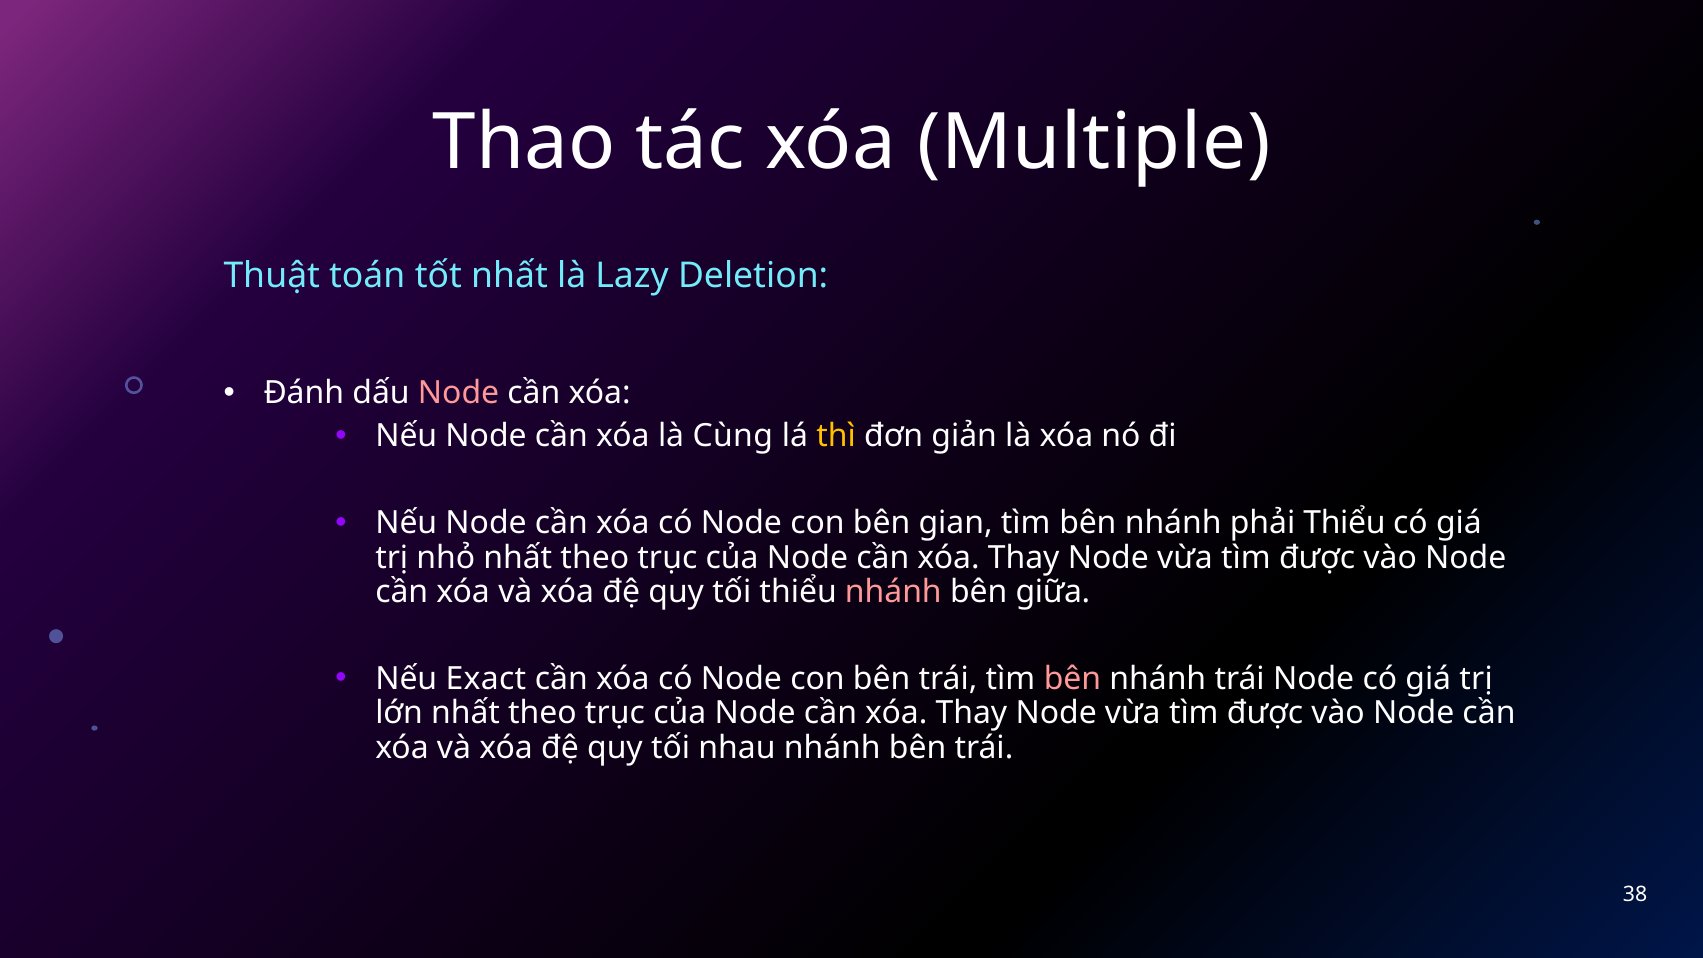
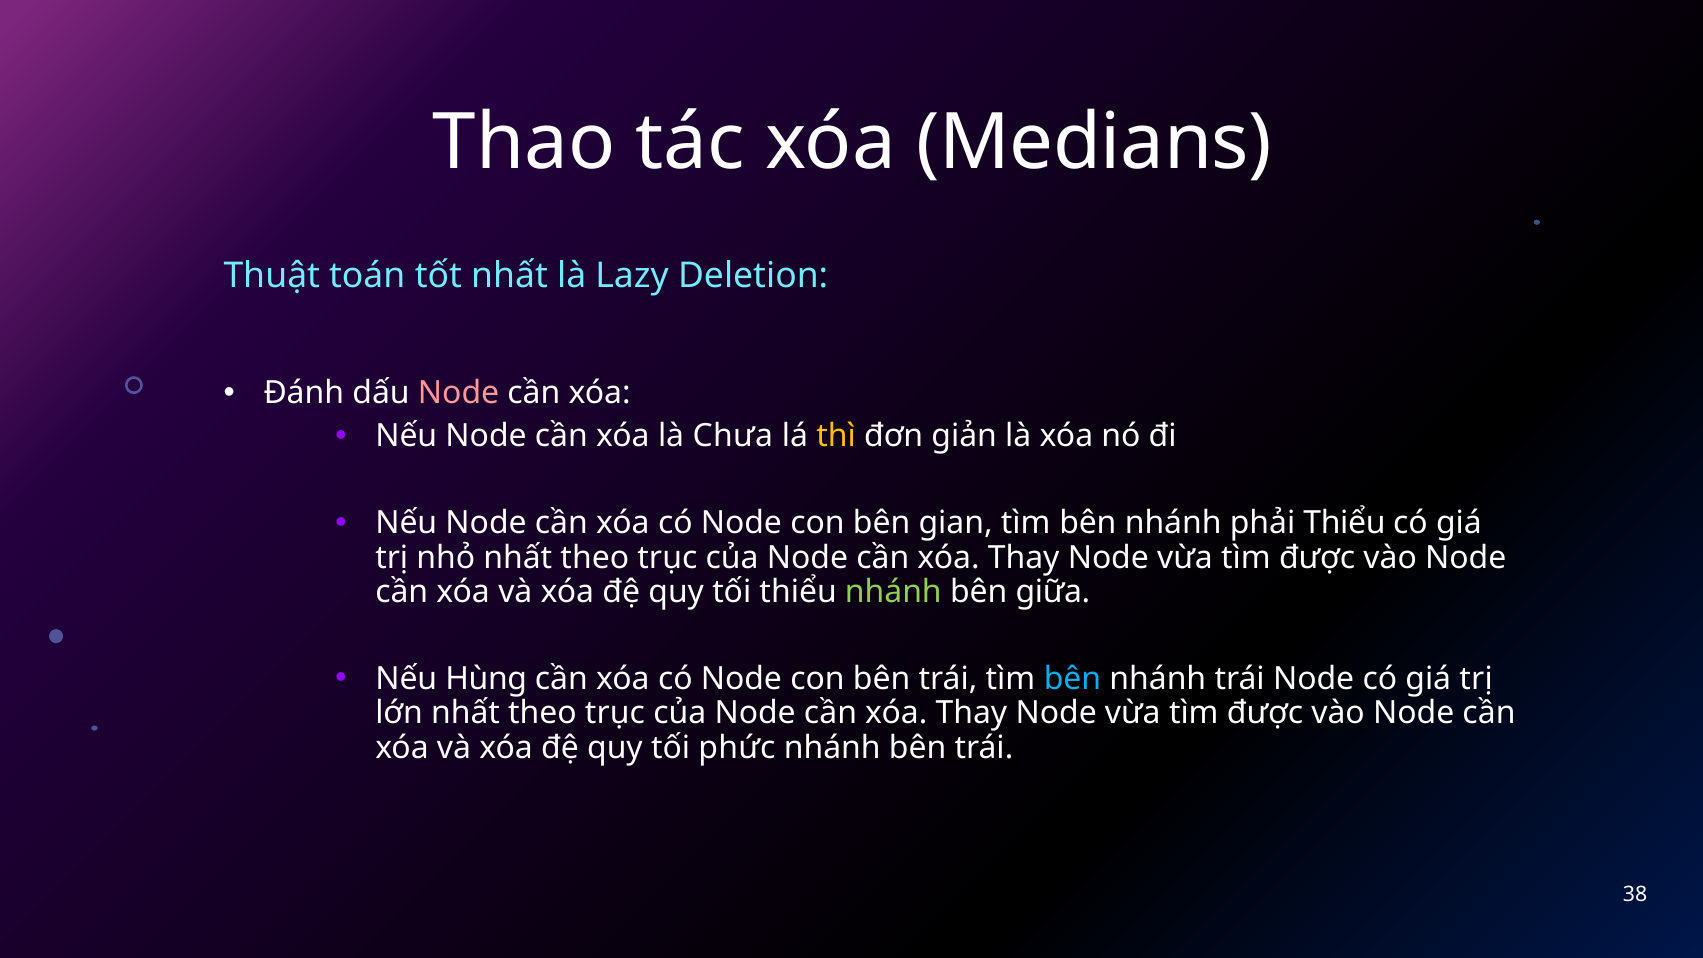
Multiple: Multiple -> Medians
Cùng: Cùng -> Chưa
nhánh at (893, 592) colour: pink -> light green
Exact: Exact -> Hùng
bên at (1073, 679) colour: pink -> light blue
nhau: nhau -> phức
